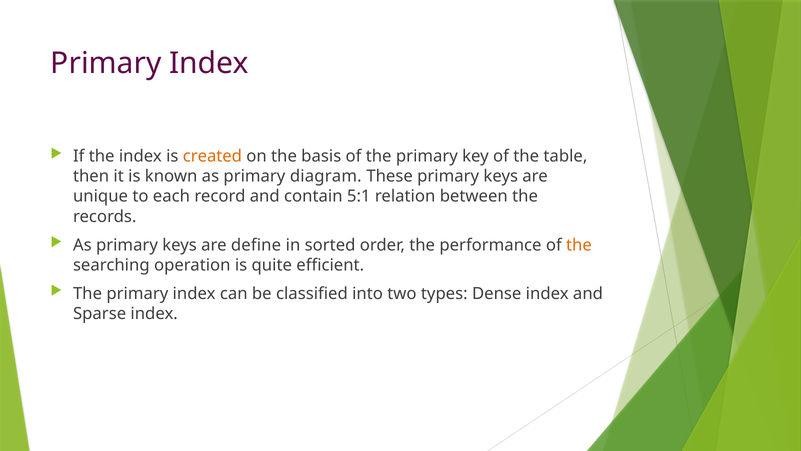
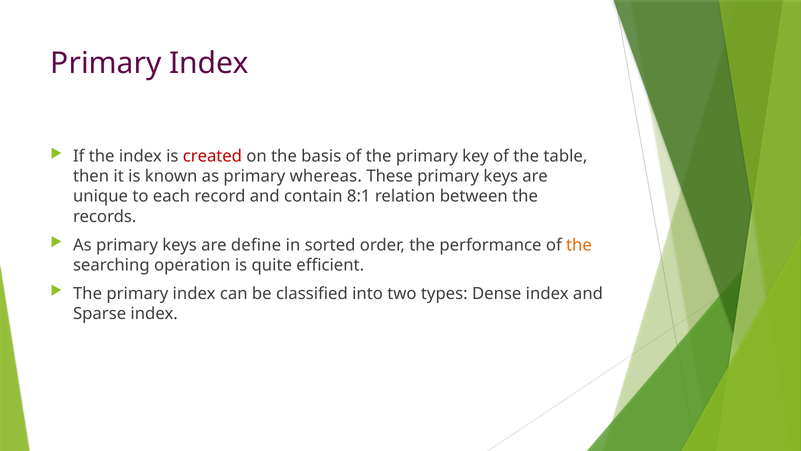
created colour: orange -> red
diagram: diagram -> whereas
5:1: 5:1 -> 8:1
